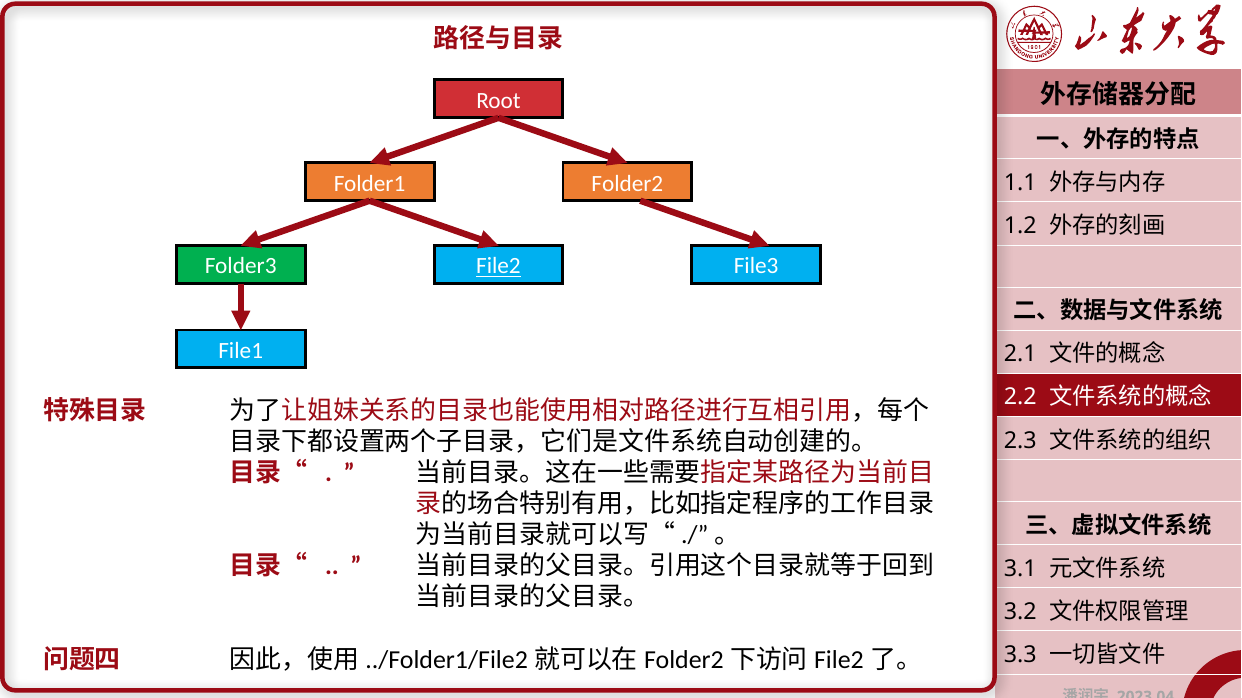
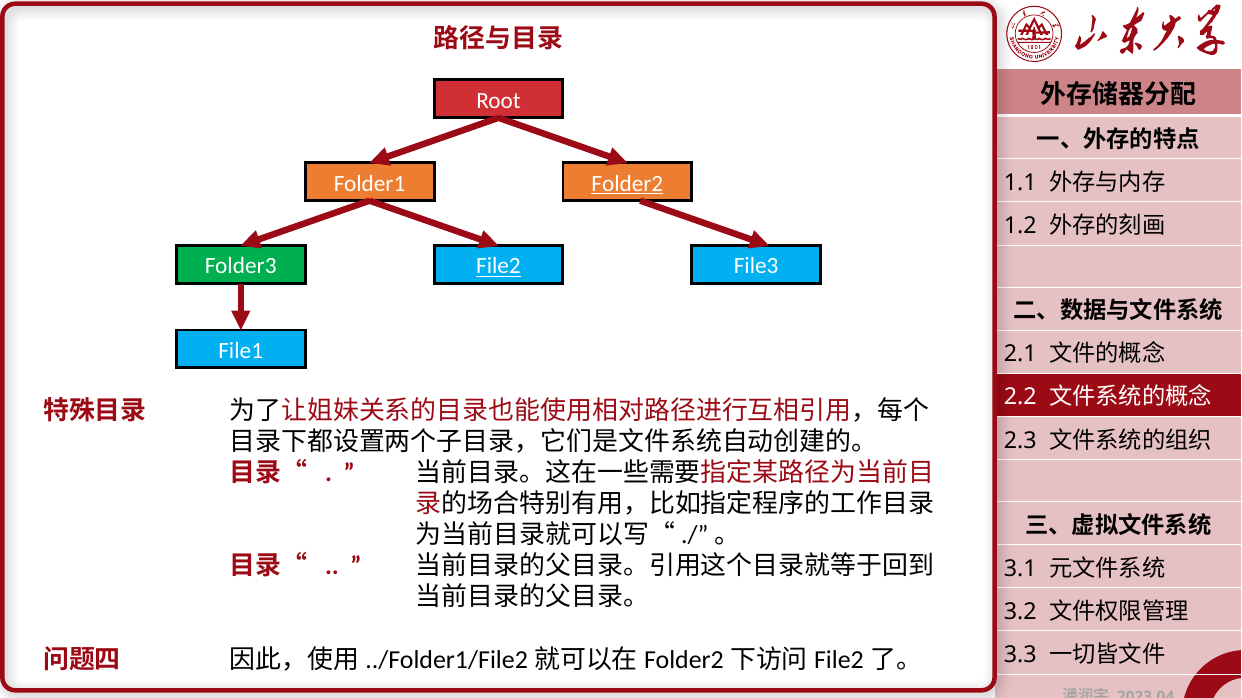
Folder2 underline: none -> present
